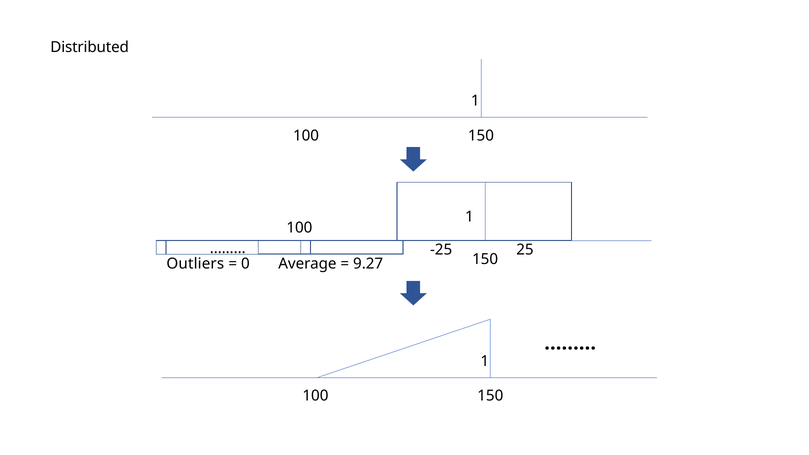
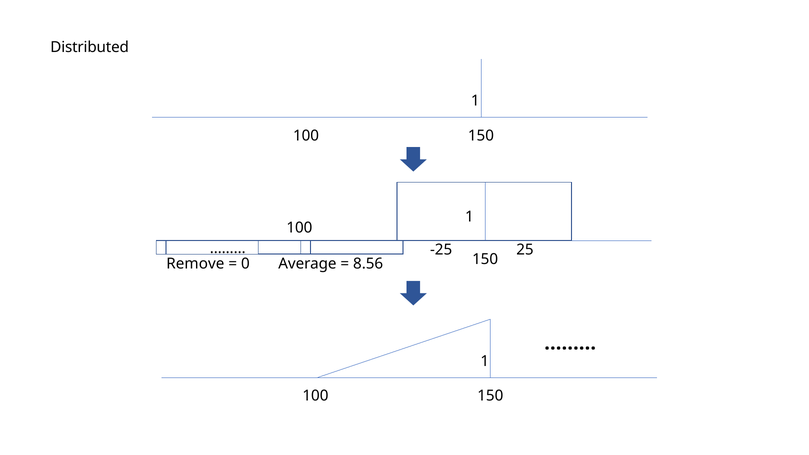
9.27: 9.27 -> 8.56
Outliers: Outliers -> Remove
